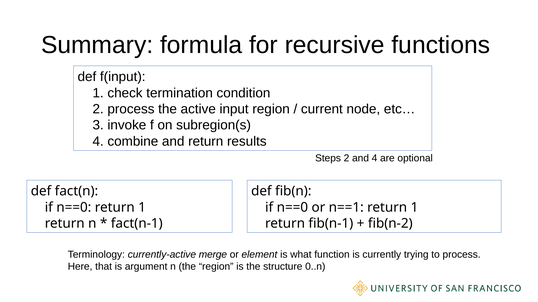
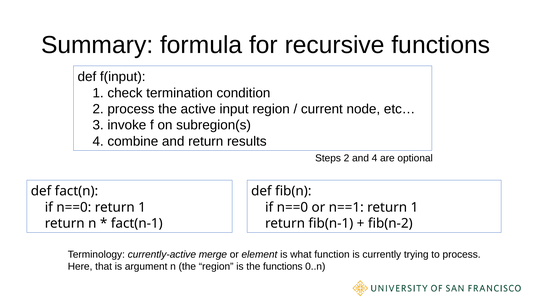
the structure: structure -> functions
